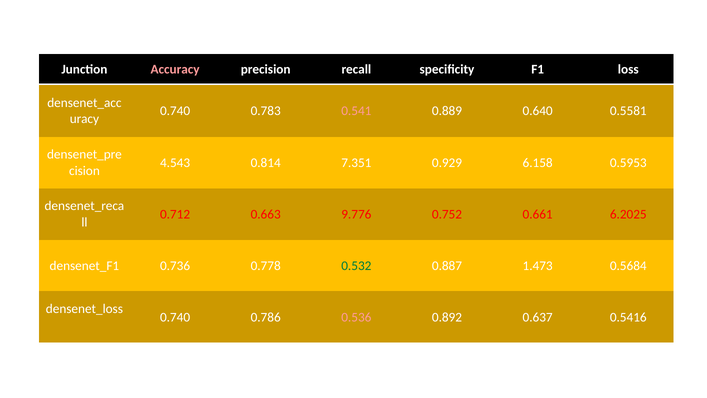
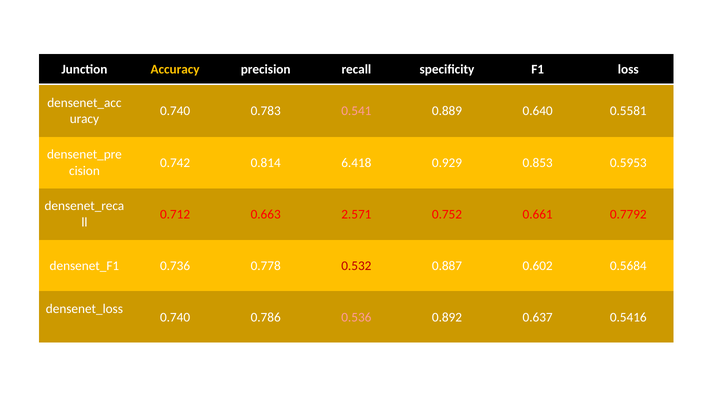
Accuracy colour: pink -> yellow
4.543: 4.543 -> 0.742
7.351: 7.351 -> 6.418
6.158: 6.158 -> 0.853
9.776: 9.776 -> 2.571
6.2025: 6.2025 -> 0.7792
0.532 colour: green -> red
1.473: 1.473 -> 0.602
